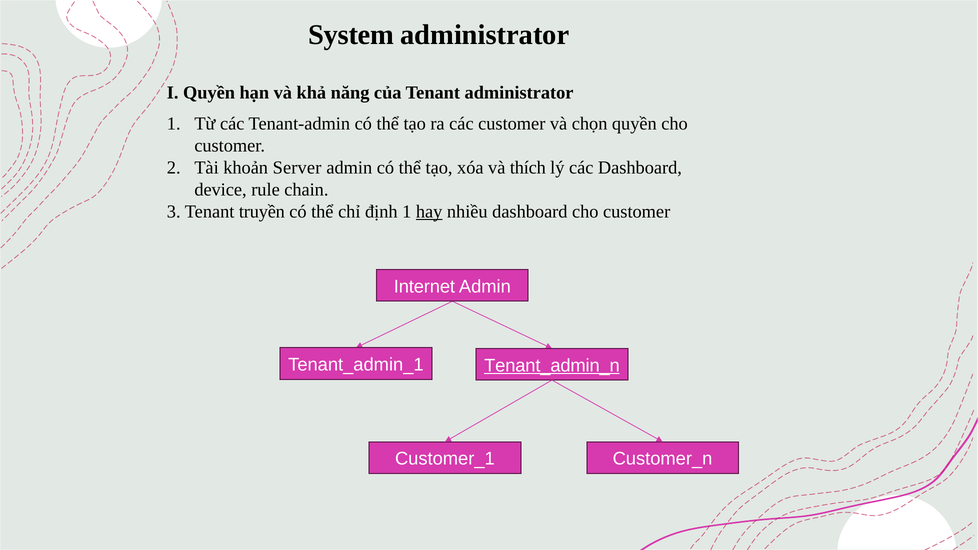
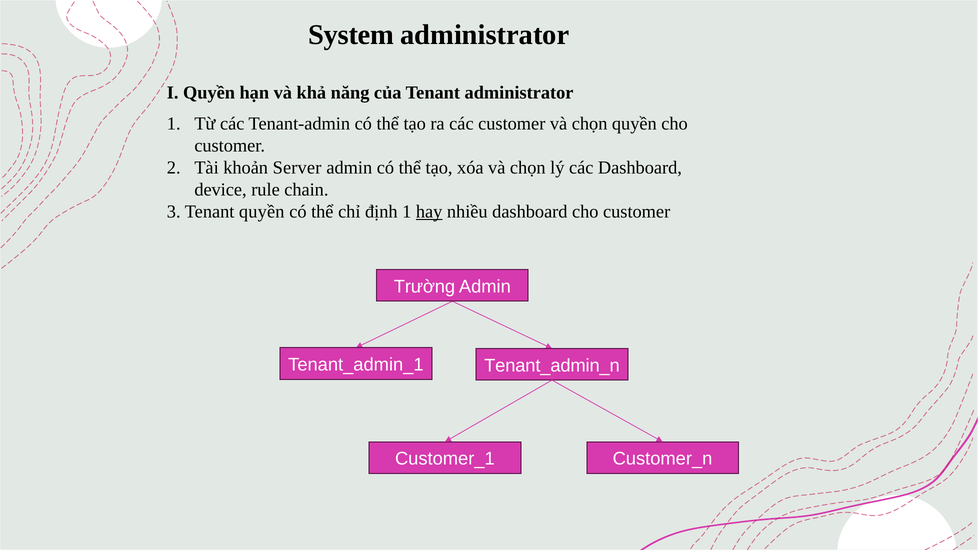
xóa và thích: thích -> chọn
Tenant truyền: truyền -> quyền
Internet: Internet -> Trường
Tenant_admin_n underline: present -> none
